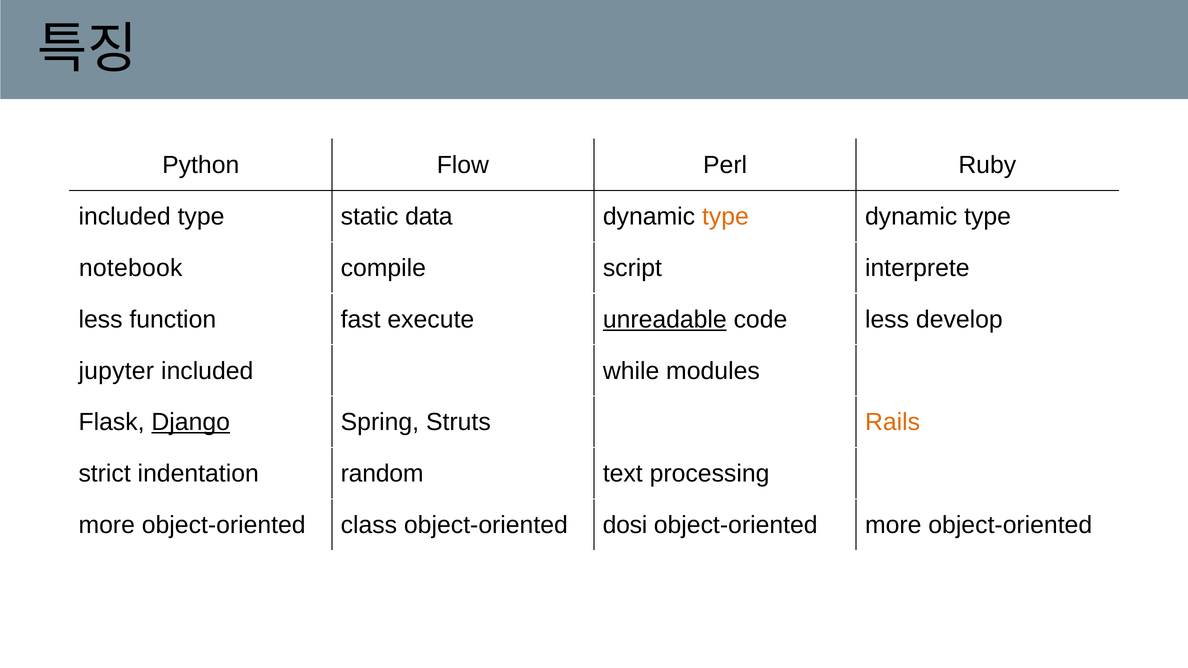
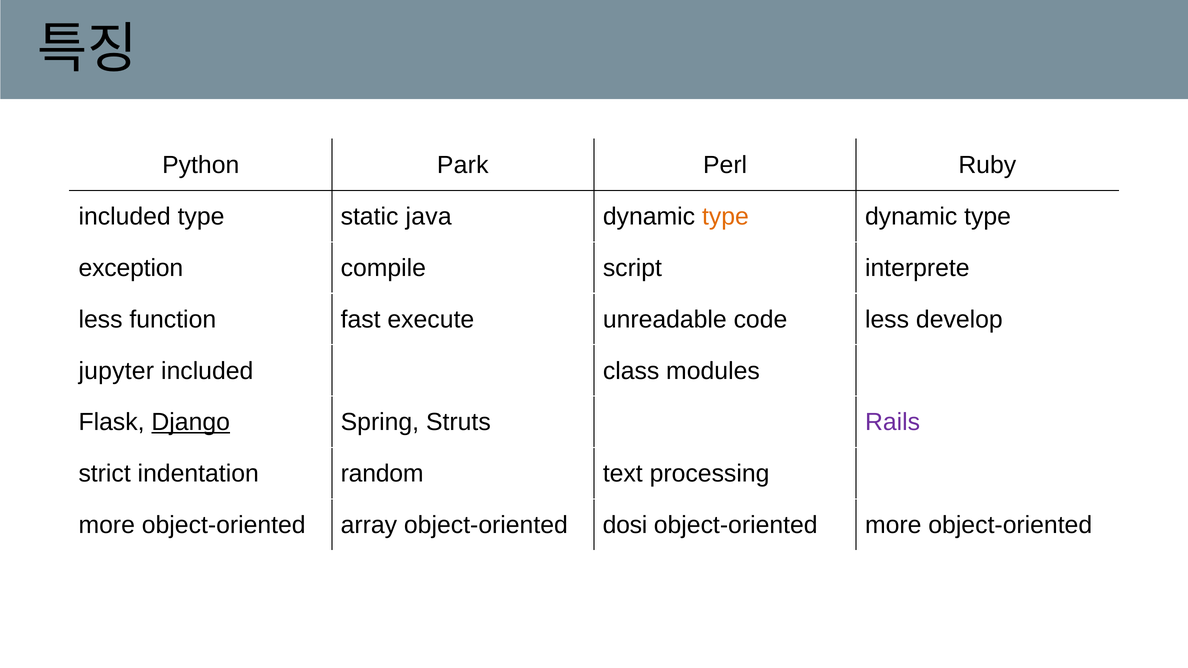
Flow: Flow -> Park
data: data -> java
notebook: notebook -> exception
unreadable underline: present -> none
while: while -> class
Rails colour: orange -> purple
class: class -> array
